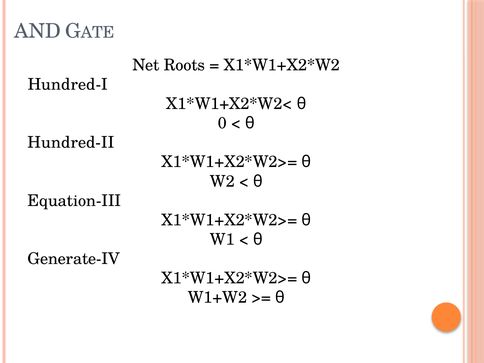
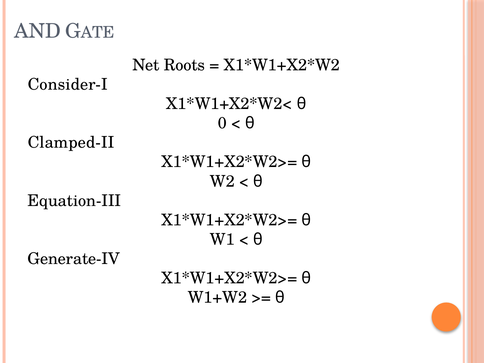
Hundred-I: Hundred-I -> Consider-I
Hundred-II: Hundred-II -> Clamped-II
